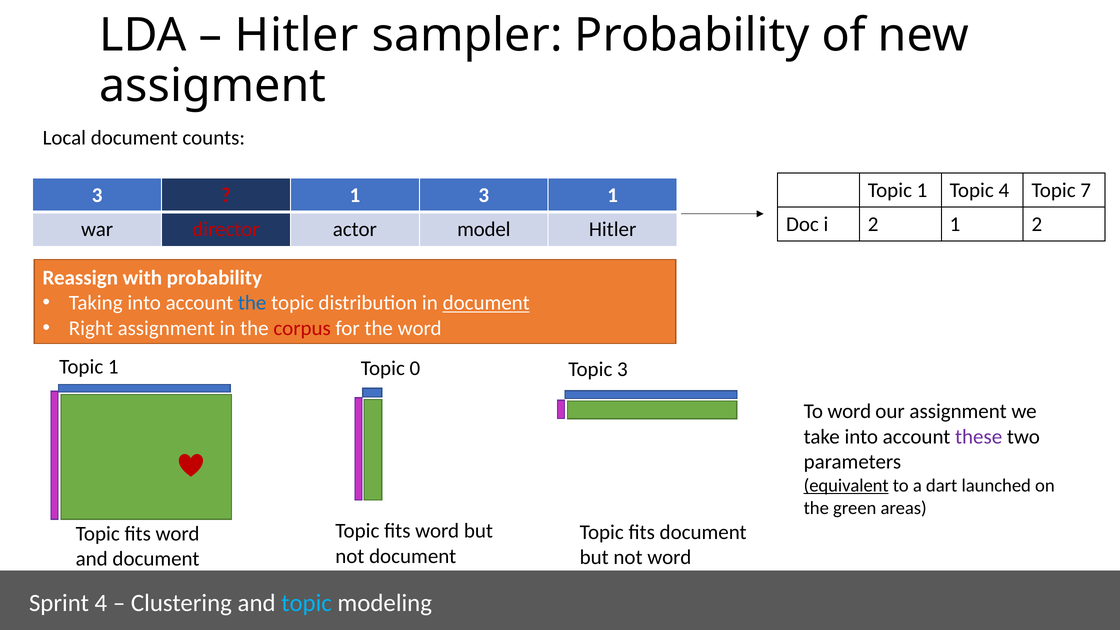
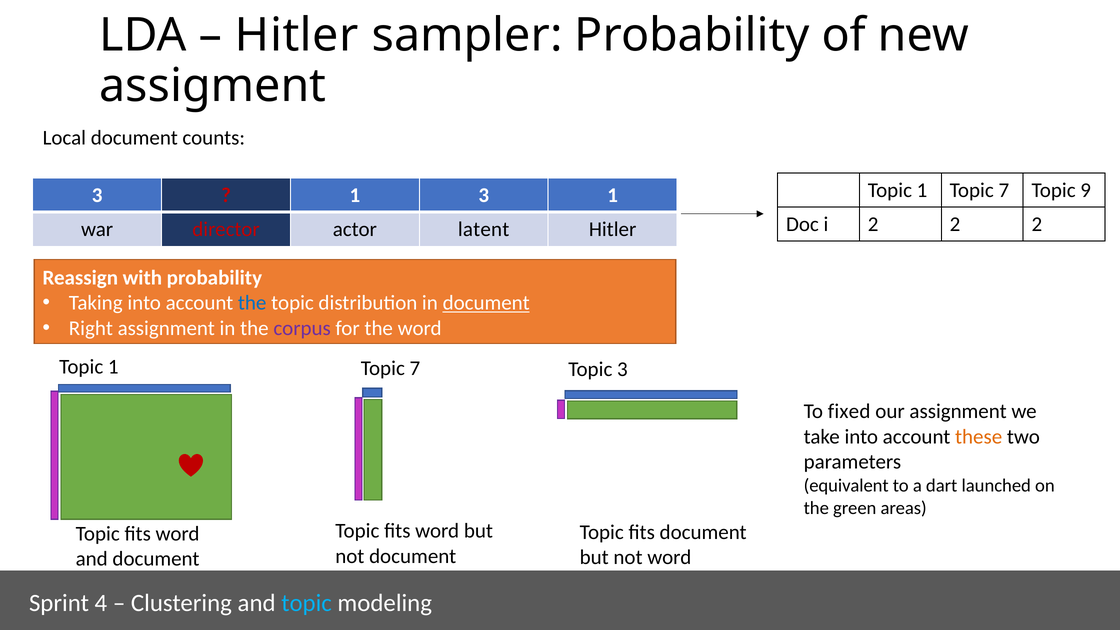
4 at (1004, 190): 4 -> 7
7: 7 -> 9
i 2 1: 1 -> 2
model: model -> latent
corpus colour: red -> purple
0 at (415, 368): 0 -> 7
To word: word -> fixed
these colour: purple -> orange
equivalent underline: present -> none
